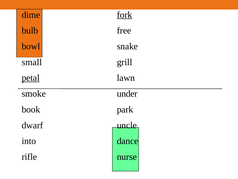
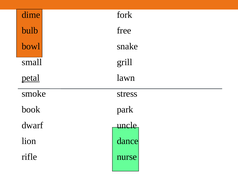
fork underline: present -> none
under: under -> stress
into: into -> lion
